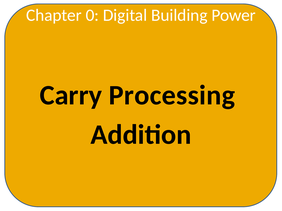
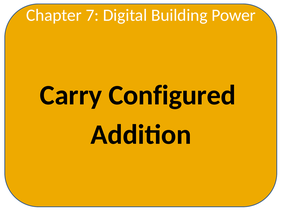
0: 0 -> 7
Processing: Processing -> Configured
